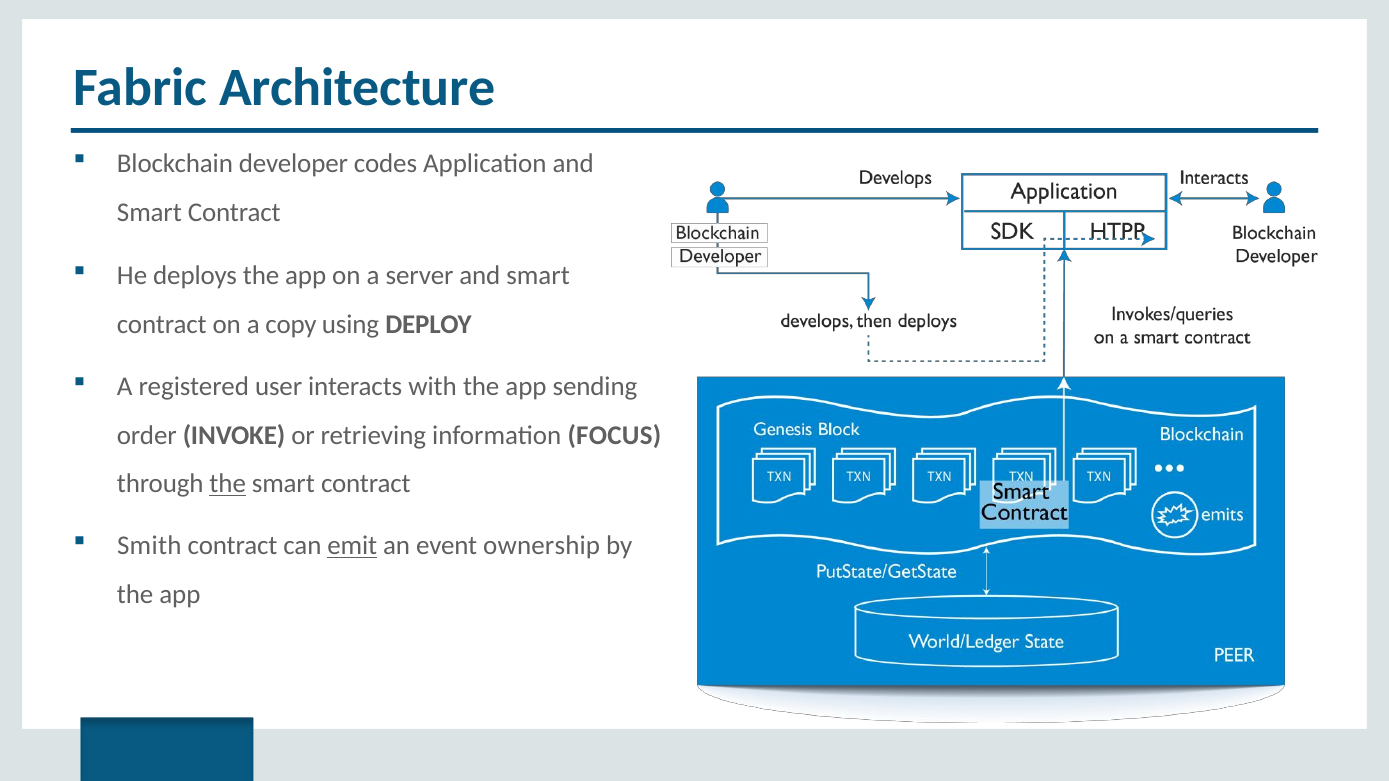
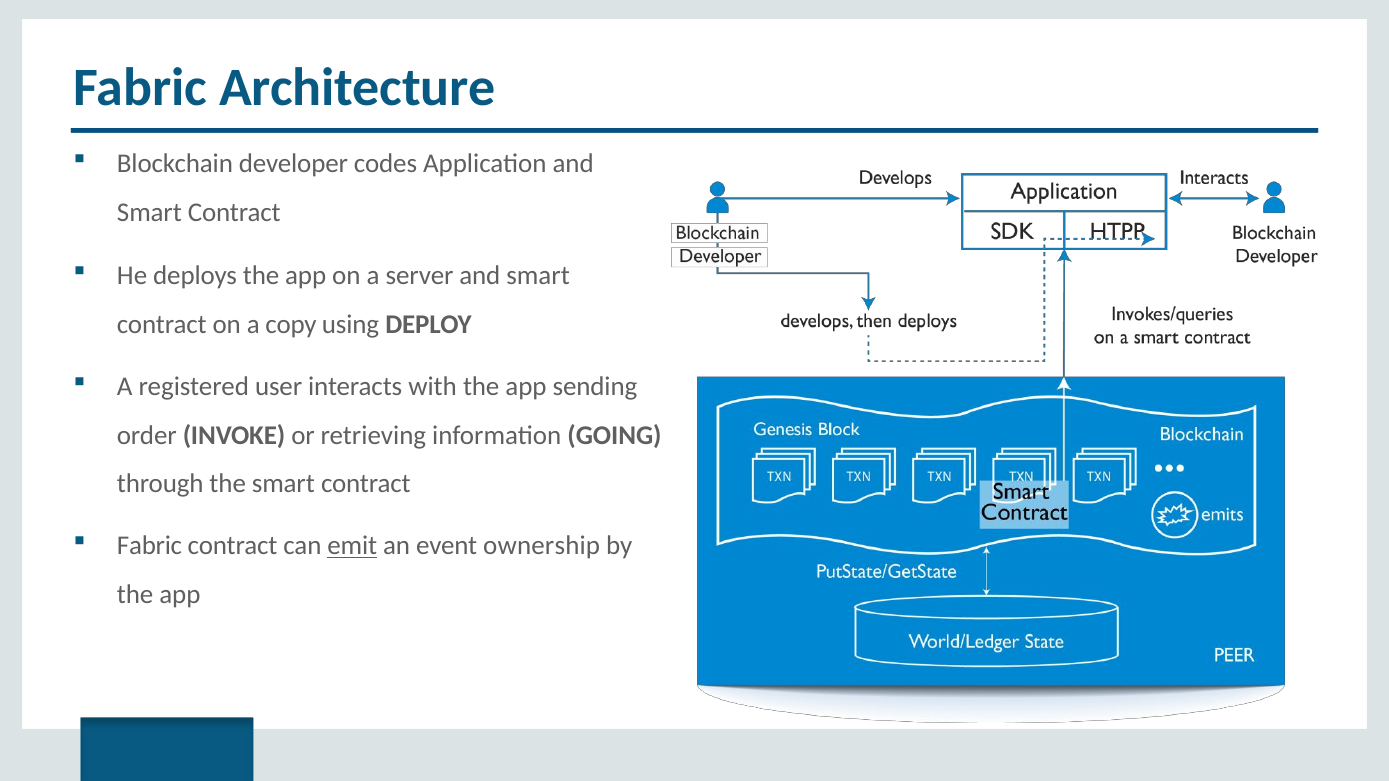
FOCUS: FOCUS -> GOING
the at (228, 484) underline: present -> none
Smith at (149, 546): Smith -> Fabric
